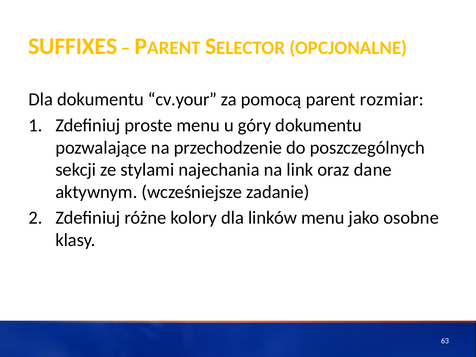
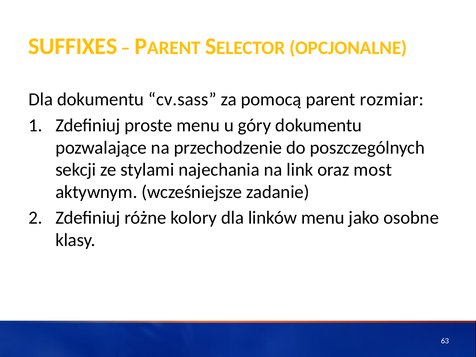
cv.your: cv.your -> cv.sass
dane: dane -> most
